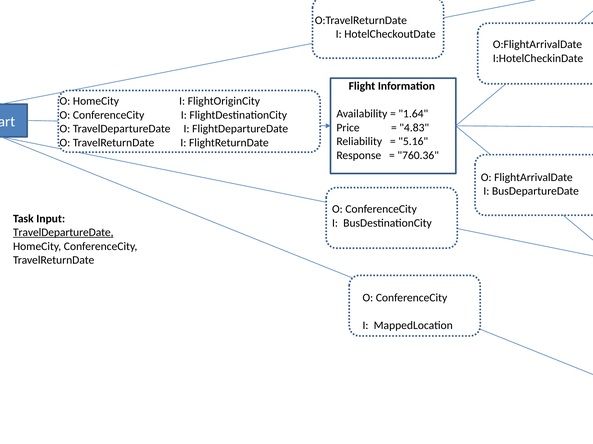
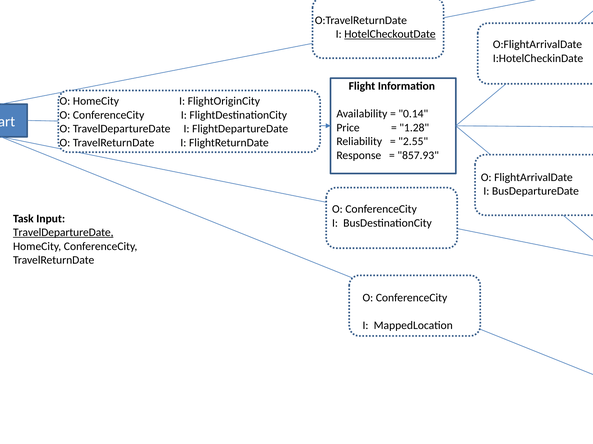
HotelCheckoutDate underline: none -> present
1.64: 1.64 -> 0.14
4.83: 4.83 -> 1.28
5.16: 5.16 -> 2.55
760.36: 760.36 -> 857.93
